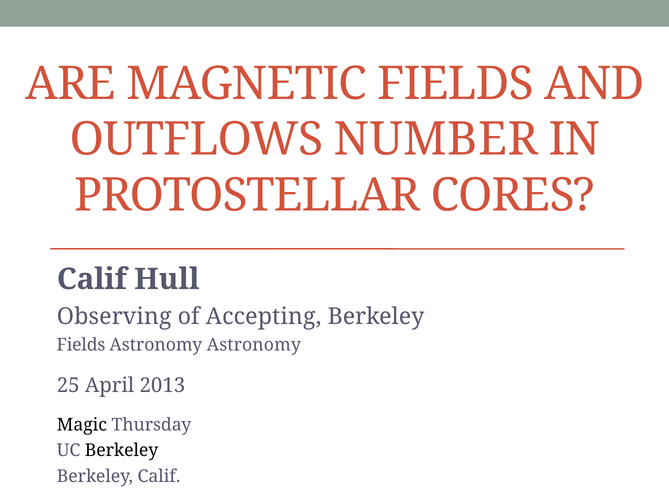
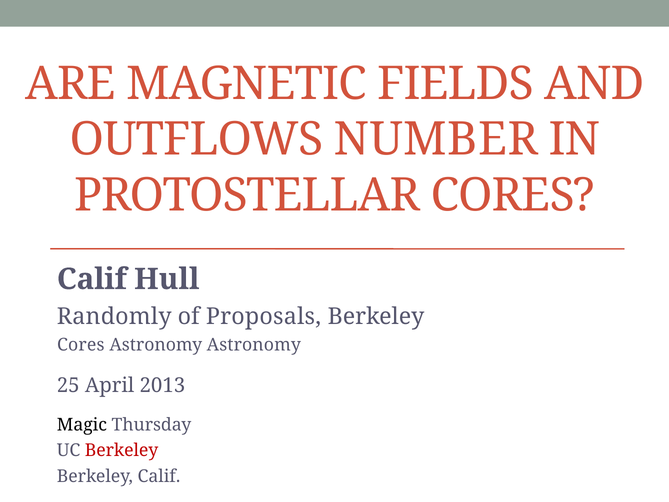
Observing: Observing -> Randomly
Accepting: Accepting -> Proposals
Fields at (81, 345): Fields -> Cores
Berkeley at (122, 450) colour: black -> red
